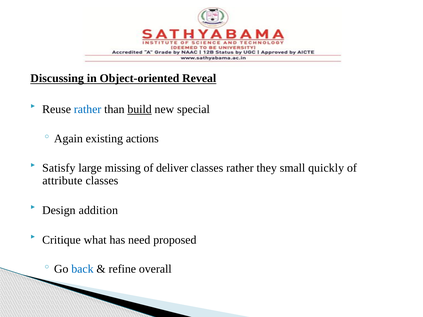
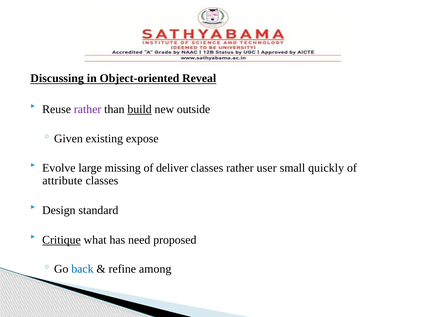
rather at (88, 109) colour: blue -> purple
special: special -> outside
Again: Again -> Given
actions: actions -> expose
Satisfy: Satisfy -> Evolve
they: they -> user
addition: addition -> standard
Critique underline: none -> present
overall: overall -> among
